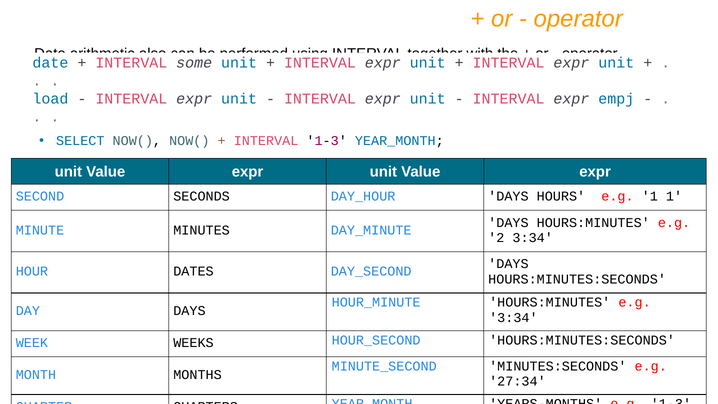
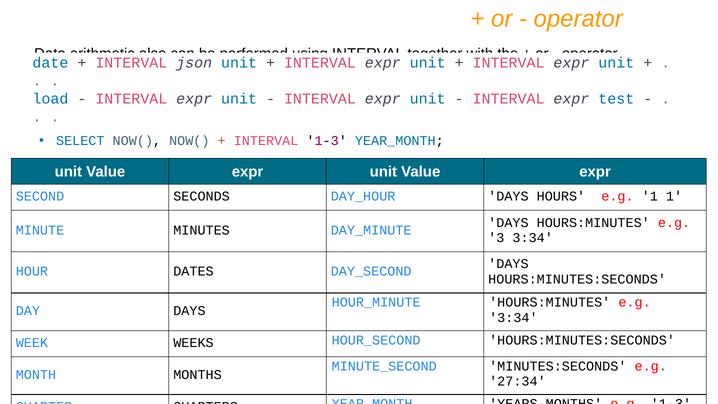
some: some -> json
empj: empj -> test
2: 2 -> 3
